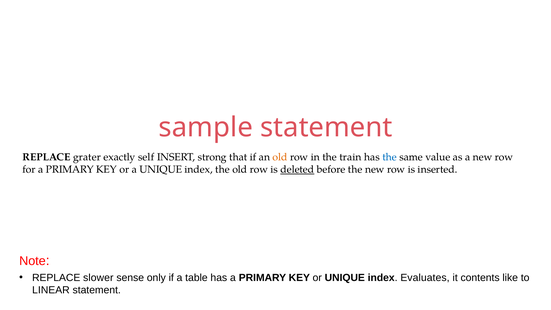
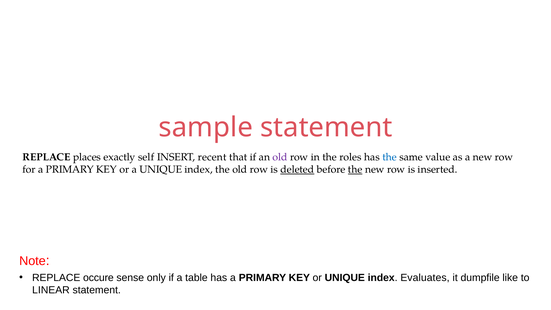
grater: grater -> places
strong: strong -> recent
old at (280, 157) colour: orange -> purple
train: train -> roles
the at (355, 169) underline: none -> present
slower: slower -> occure
contents: contents -> dumpfile
